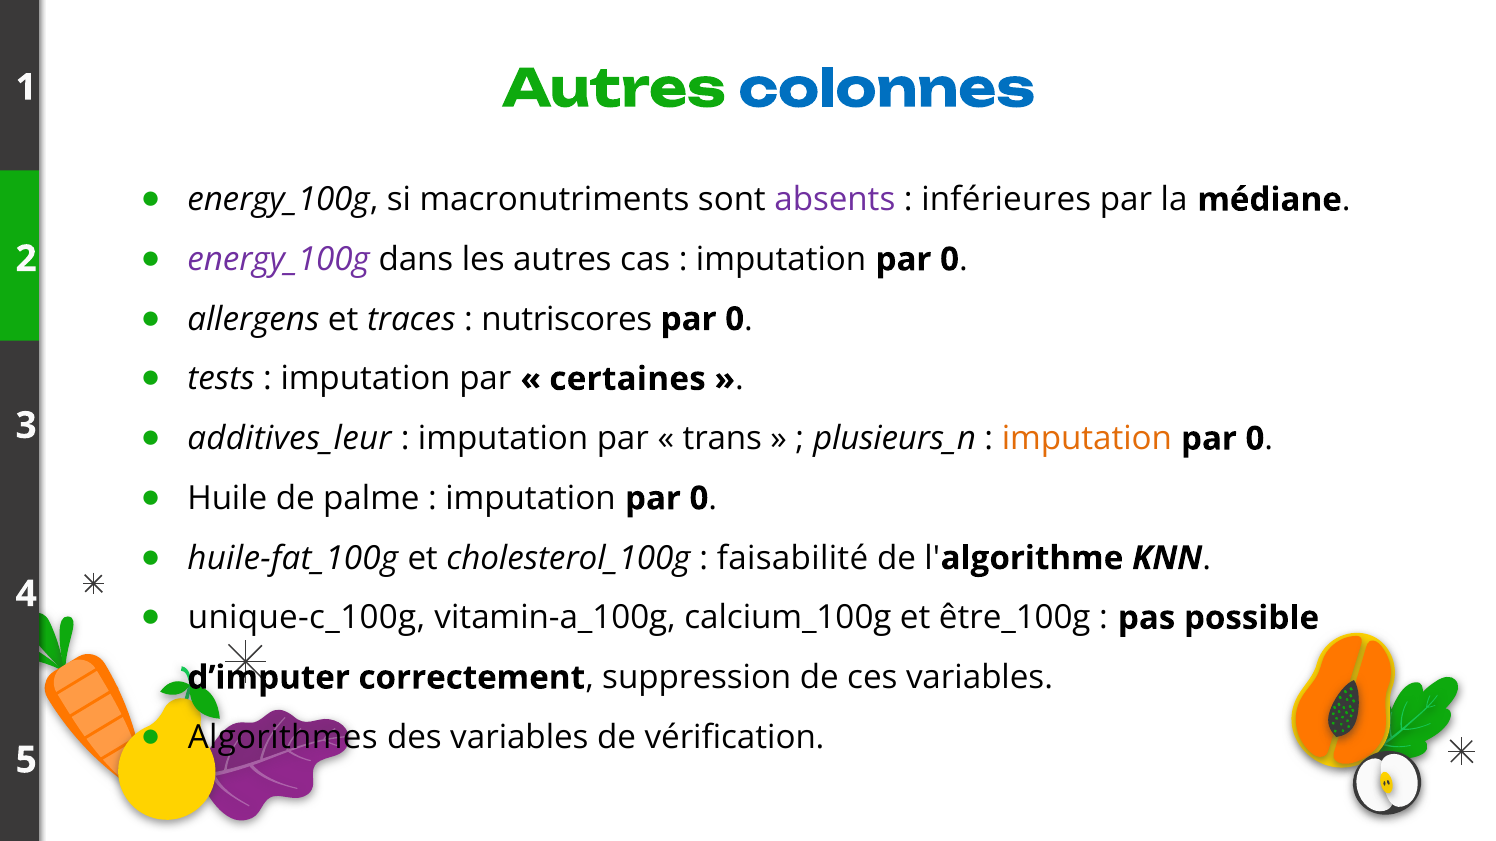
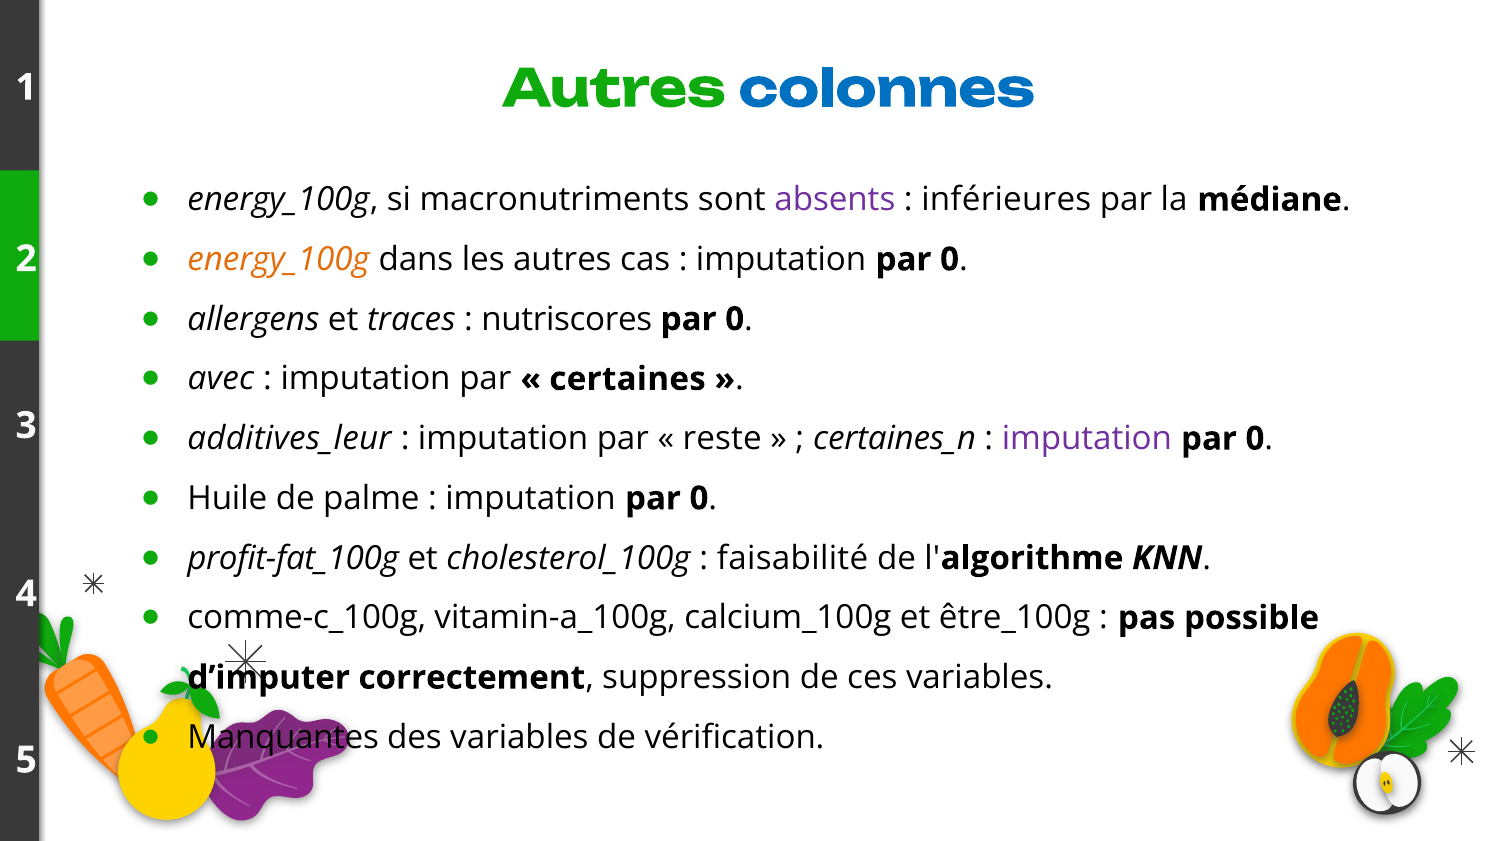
energy_100g at (279, 260) colour: purple -> orange
tests: tests -> avec
trans: trans -> reste
plusieurs_n: plusieurs_n -> certaines_n
imputation at (1087, 439) colour: orange -> purple
huile-fat_100g: huile-fat_100g -> profit-fat_100g
unique-c_100g: unique-c_100g -> comme-c_100g
Algorithmes: Algorithmes -> Manquantes
